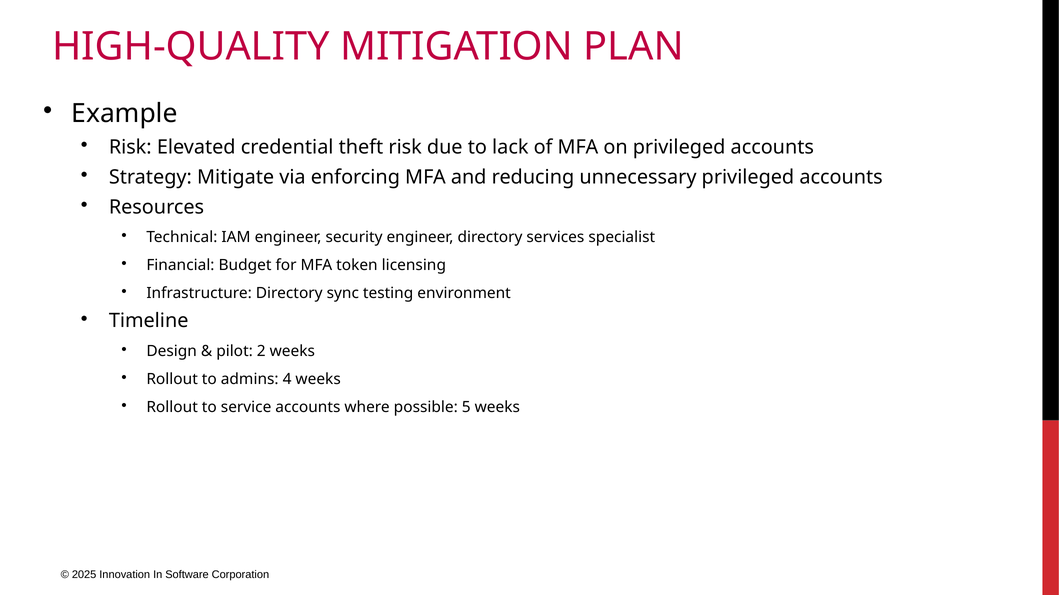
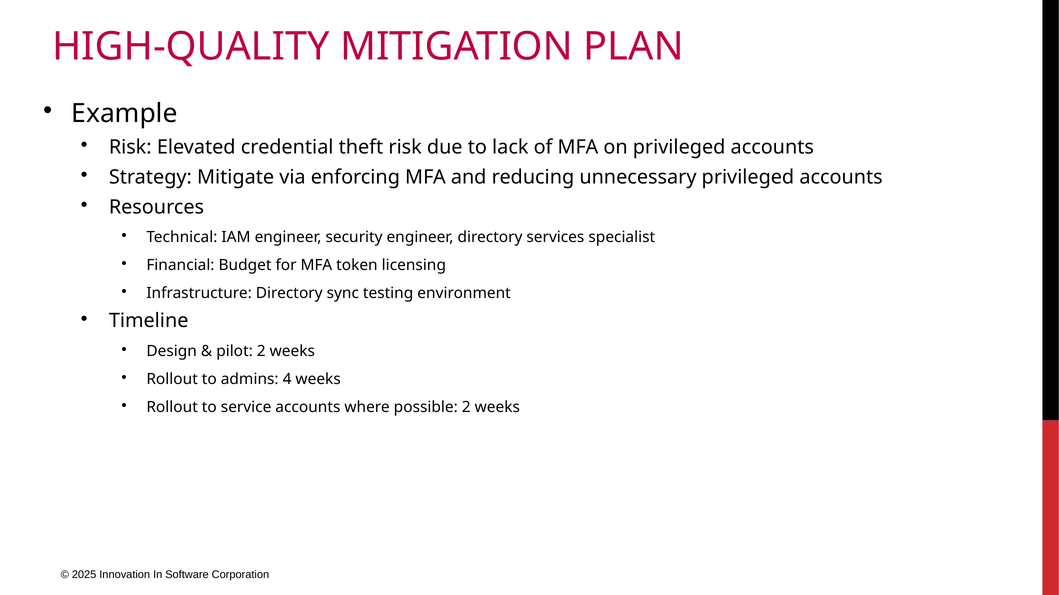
possible 5: 5 -> 2
